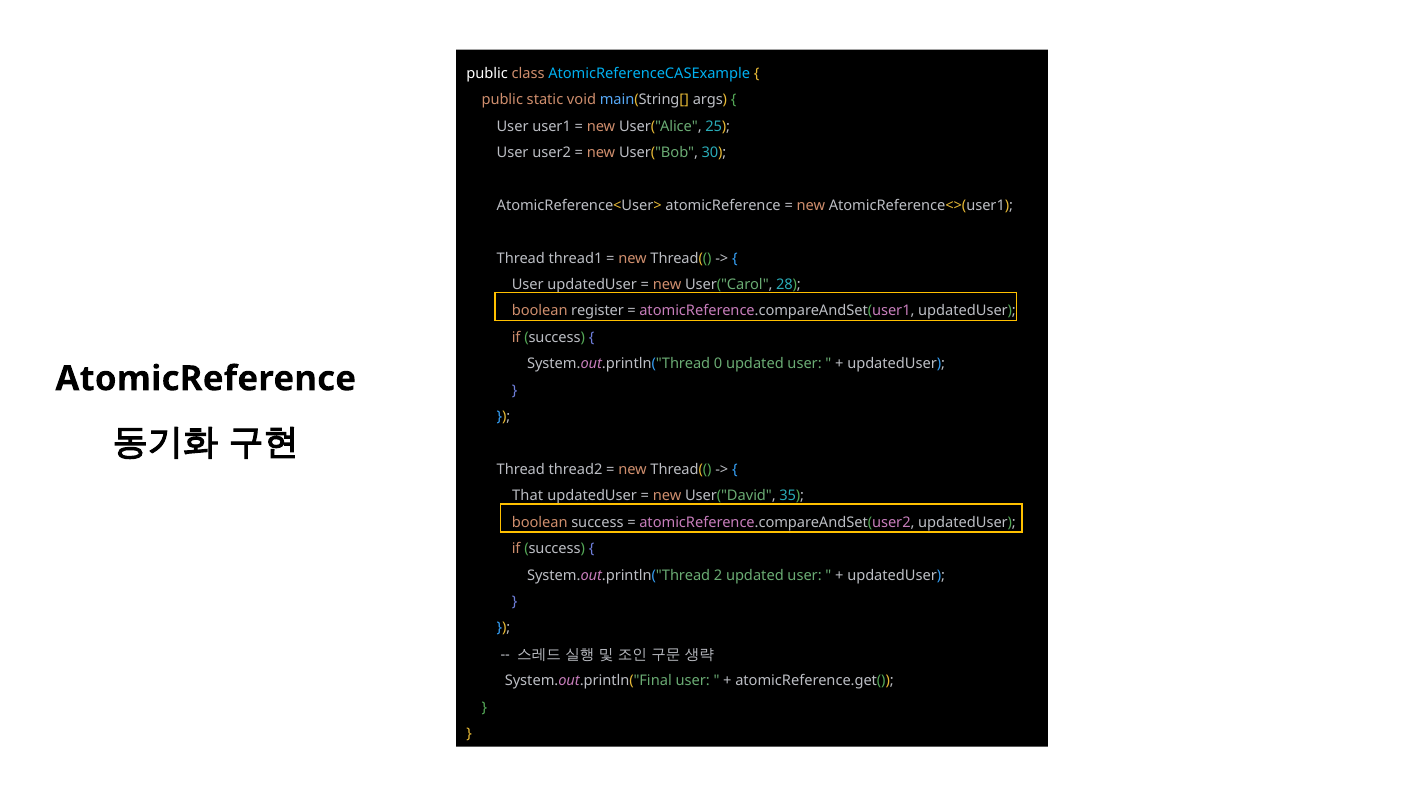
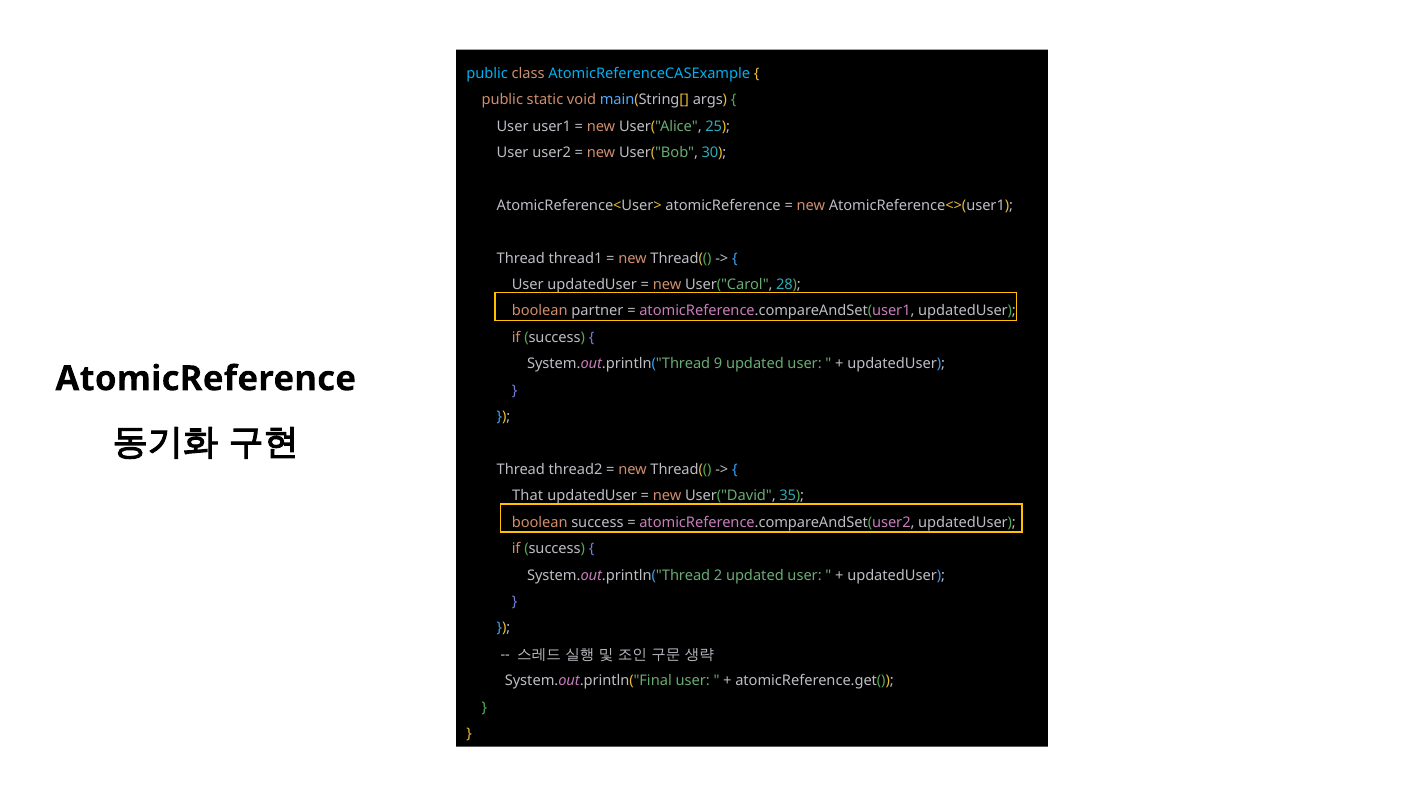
public at (487, 73) colour: white -> light blue
register: register -> partner
0: 0 -> 9
